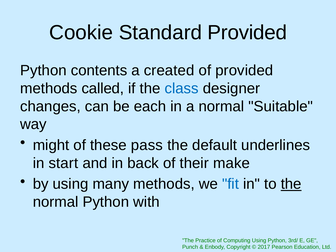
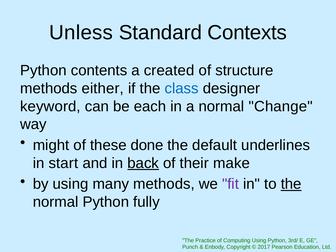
Cookie: Cookie -> Unless
Standard Provided: Provided -> Contexts
of provided: provided -> structure
called: called -> either
changes: changes -> keyword
Suitable: Suitable -> Change
pass: pass -> done
back underline: none -> present
fit colour: blue -> purple
with: with -> fully
